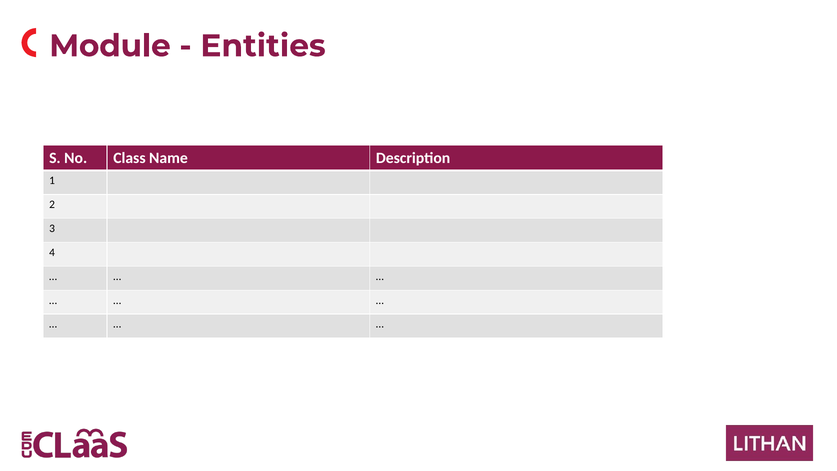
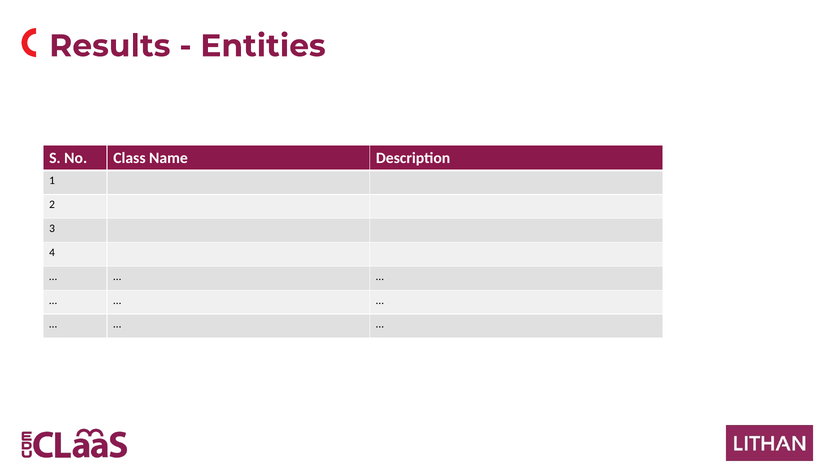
Module: Module -> Results
